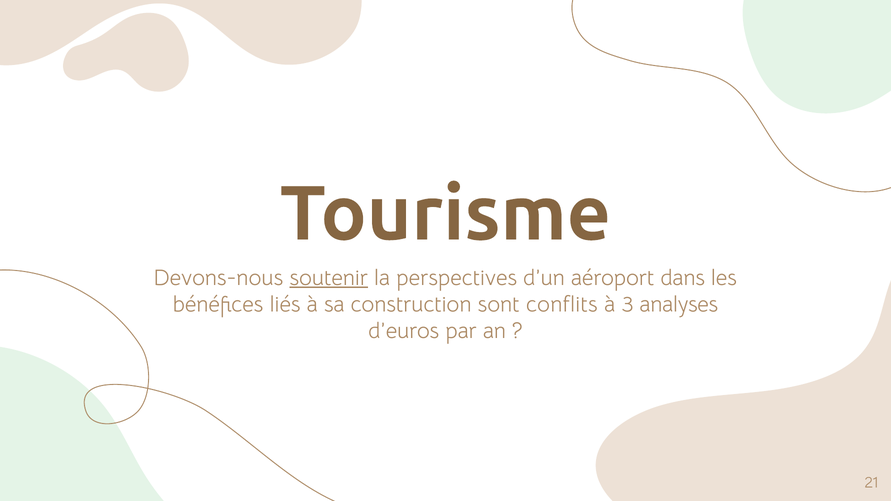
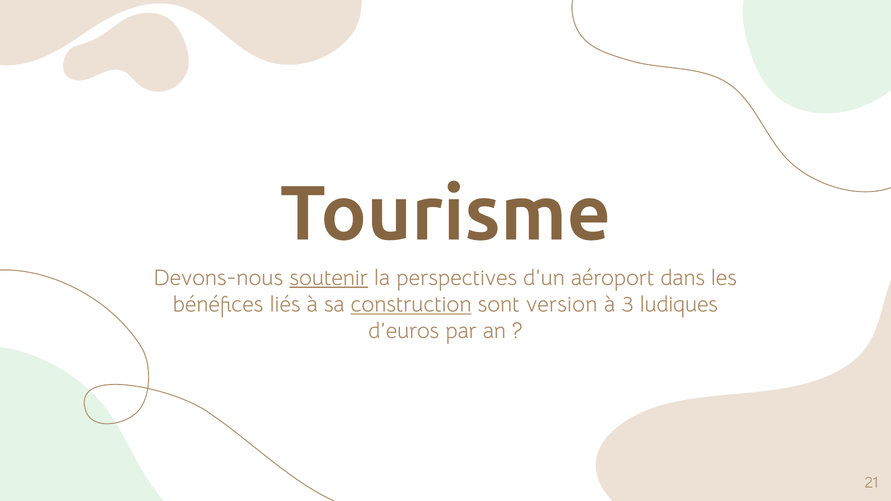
construction underline: none -> present
conflits: conflits -> version
analyses: analyses -> ludiques
